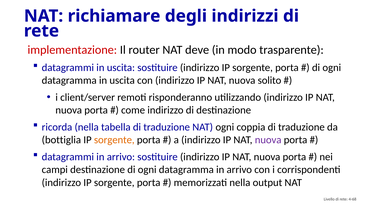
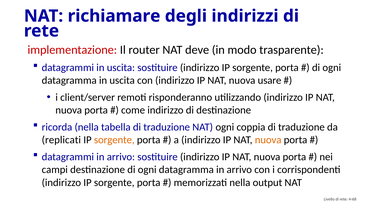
solito: solito -> usare
bottiglia: bottiglia -> replicati
nuova at (268, 140) colour: purple -> orange
